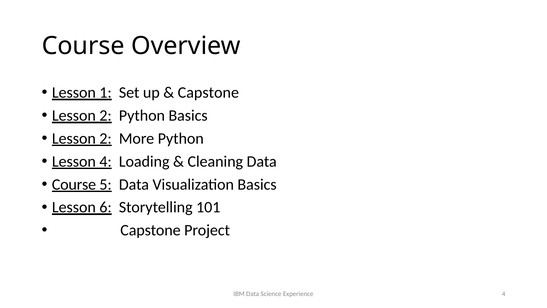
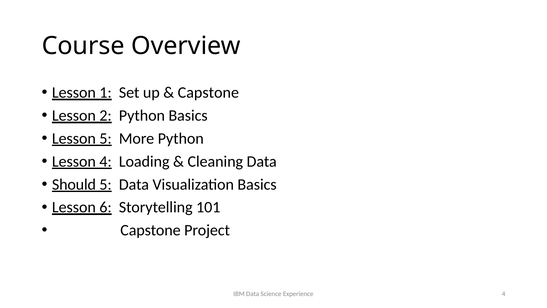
2 at (106, 138): 2 -> 5
Course at (74, 184): Course -> Should
